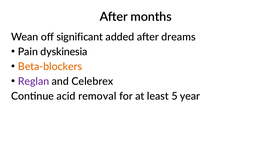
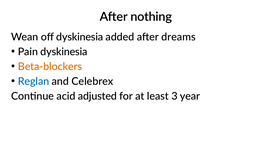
months: months -> nothing
off significant: significant -> dyskinesia
Reglan colour: purple -> blue
removal: removal -> adjusted
5: 5 -> 3
